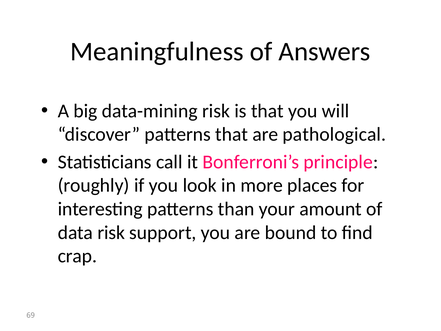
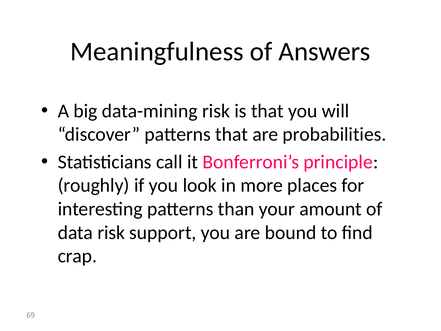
pathological: pathological -> probabilities
